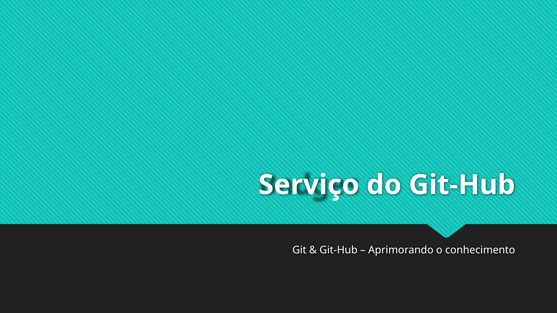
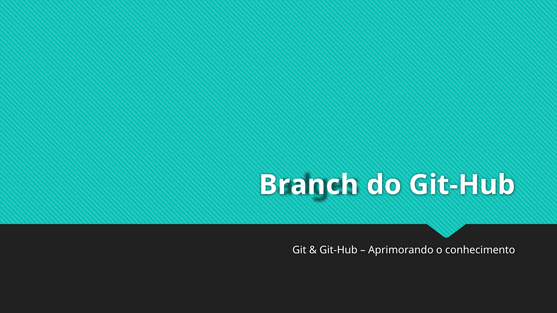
Serviço: Serviço -> Branch
